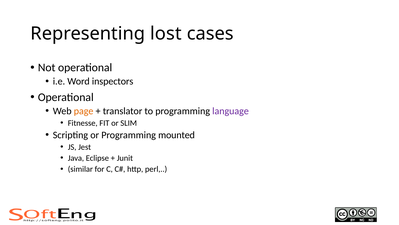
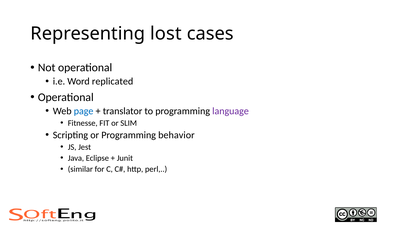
inspectors: inspectors -> replicated
page colour: orange -> blue
mounted: mounted -> behavior
